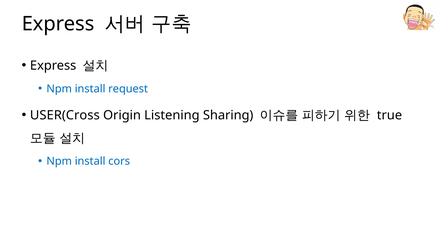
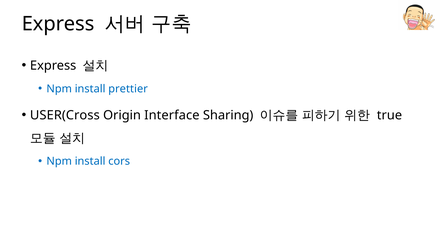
request: request -> prettier
Listening: Listening -> Interface
